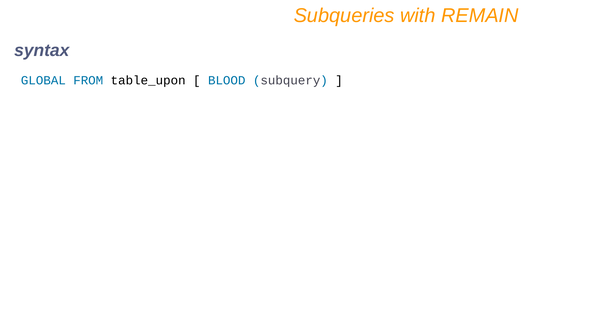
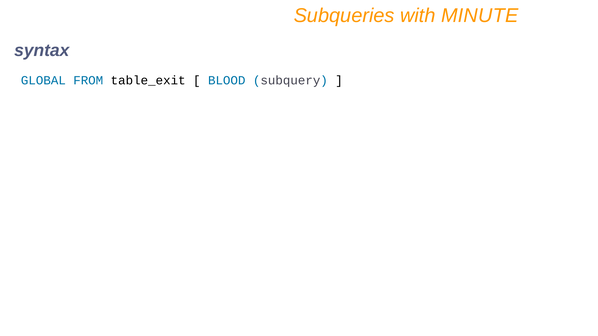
REMAIN: REMAIN -> MINUTE
table_upon: table_upon -> table_exit
